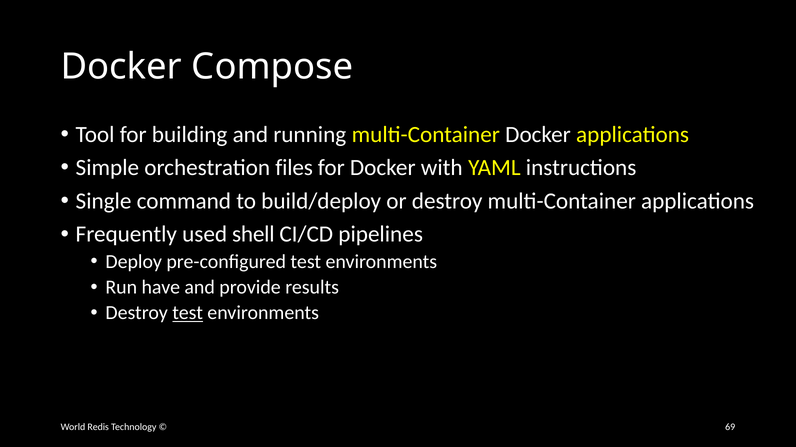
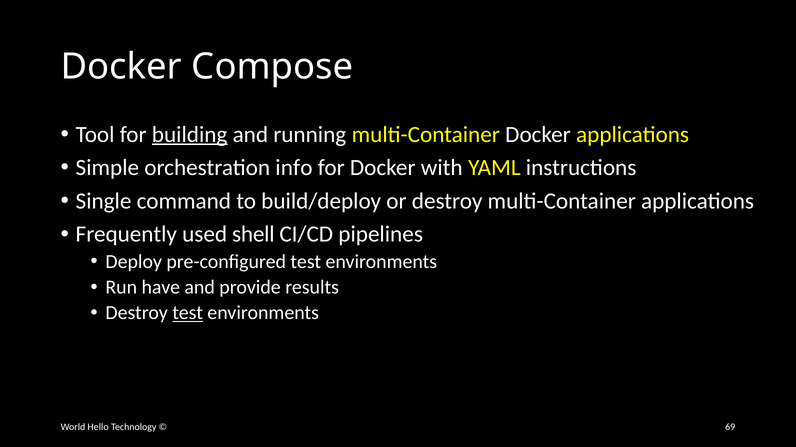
building underline: none -> present
files: files -> info
Redis: Redis -> Hello
